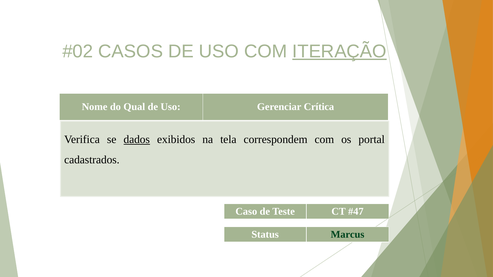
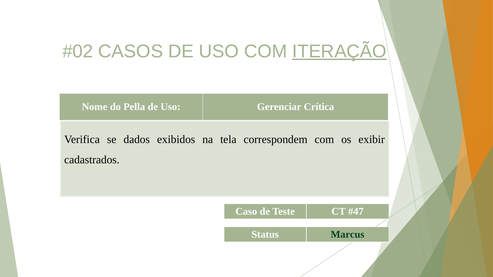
Qual: Qual -> Pella
dados underline: present -> none
portal: portal -> exibir
